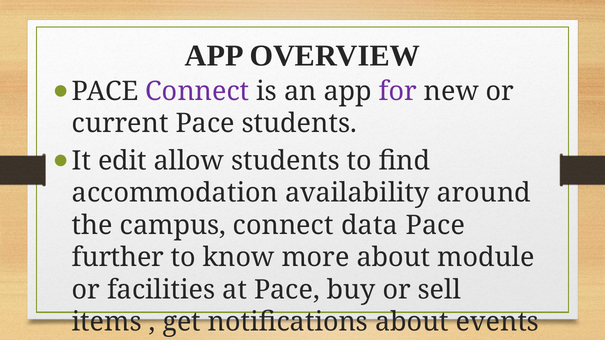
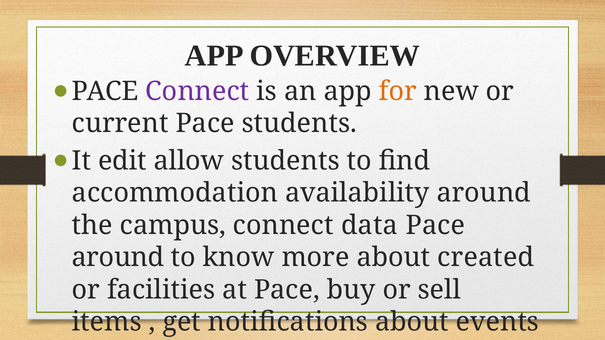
for colour: purple -> orange
further at (118, 258): further -> around
module: module -> created
